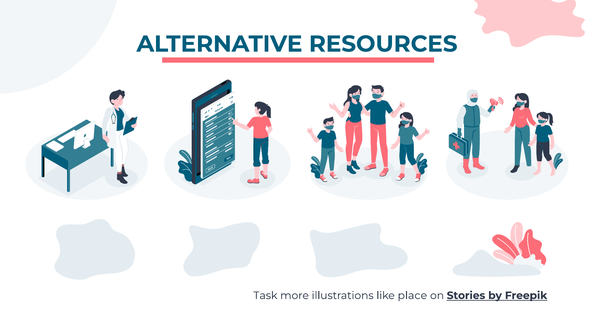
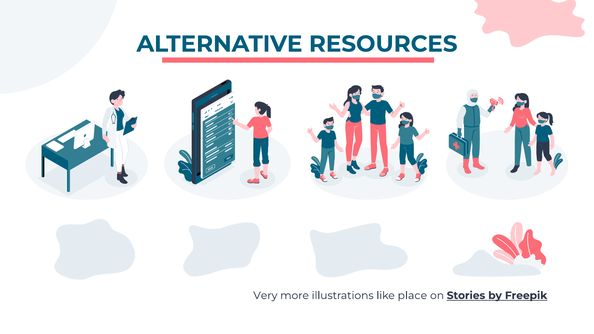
Task: Task -> Very
